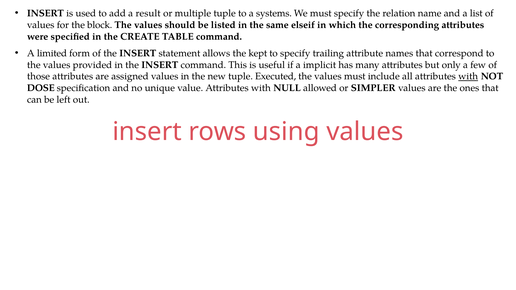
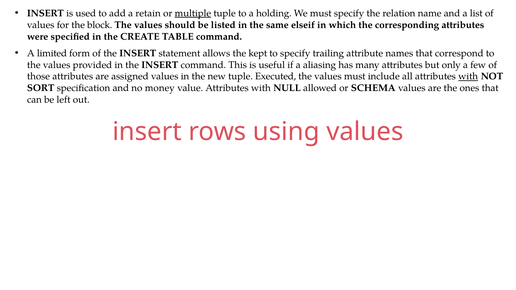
result: result -> retain
multiple underline: none -> present
systems: systems -> holding
implicit: implicit -> aliasing
DOSE: DOSE -> SORT
unique: unique -> money
SIMPLER: SIMPLER -> SCHEMA
